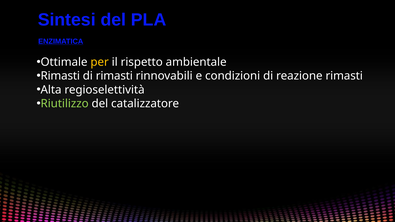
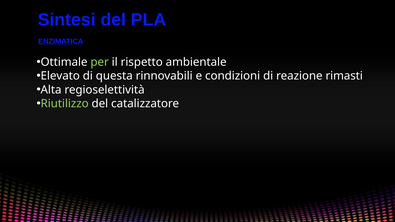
per colour: yellow -> light green
Rimasti at (60, 76): Rimasti -> Elevato
di rimasti: rimasti -> questa
